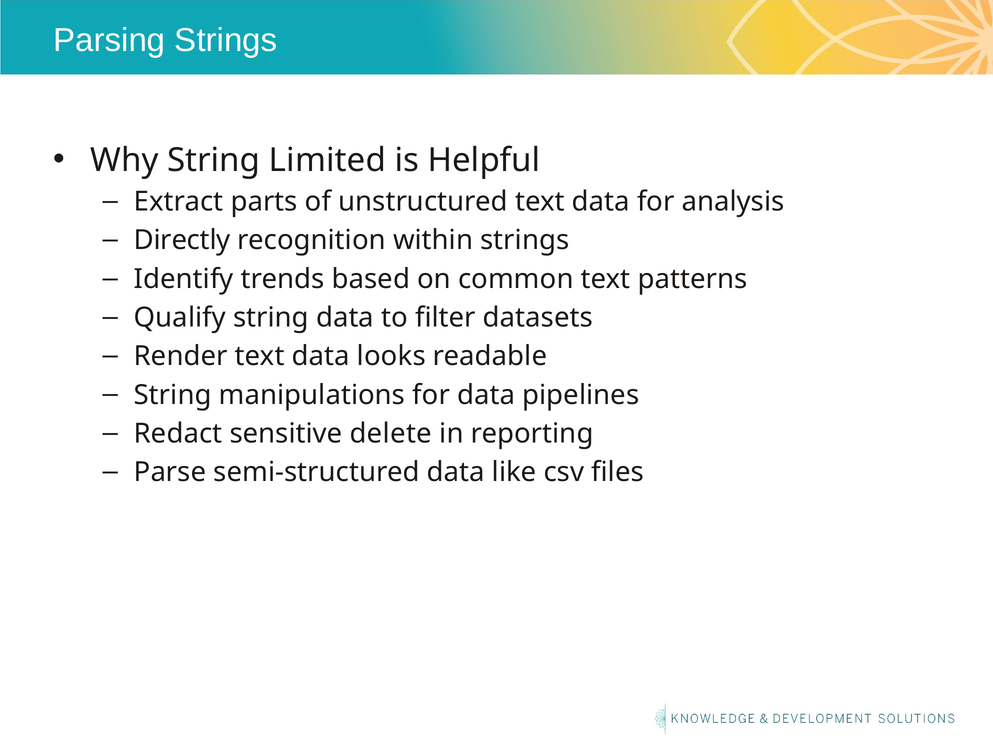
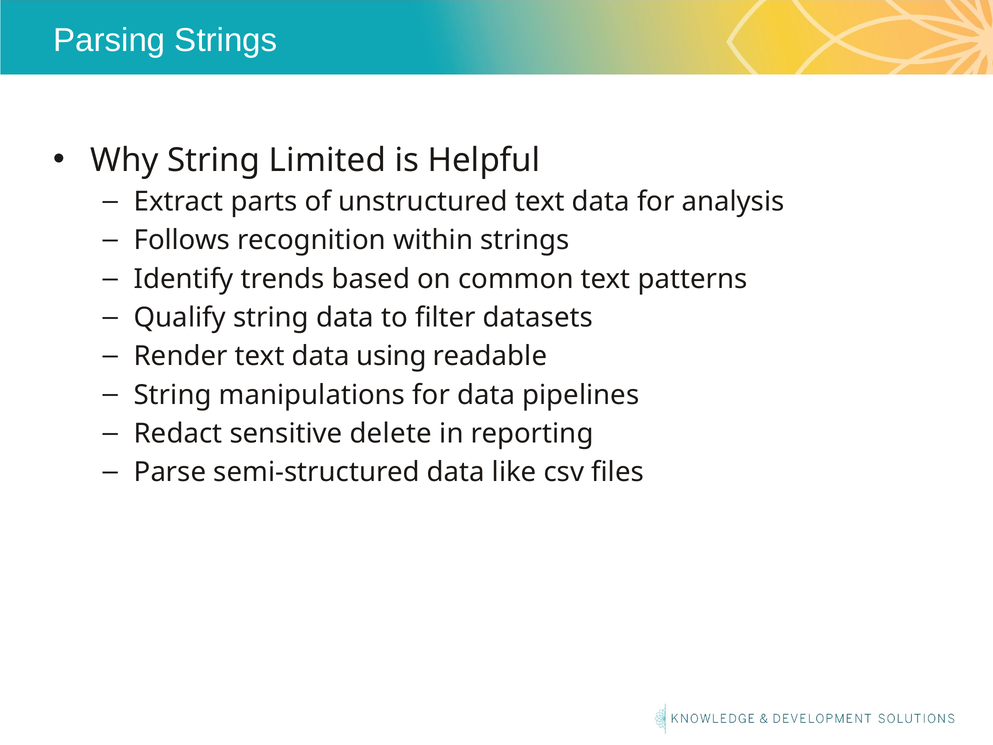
Directly: Directly -> Follows
looks: looks -> using
